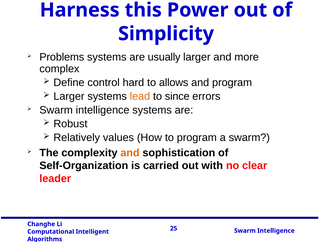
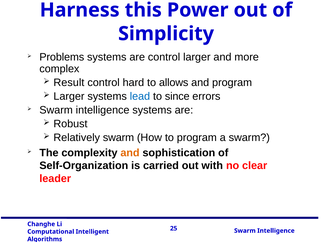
are usually: usually -> control
Define: Define -> Result
lead colour: orange -> blue
Relatively values: values -> swarm
